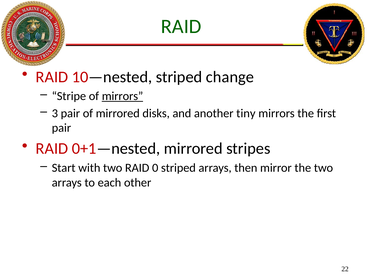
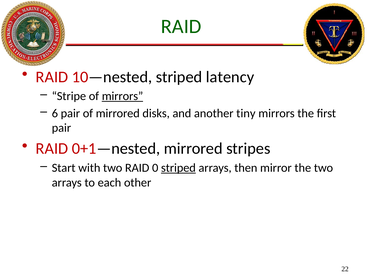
change: change -> latency
3: 3 -> 6
striped at (178, 168) underline: none -> present
